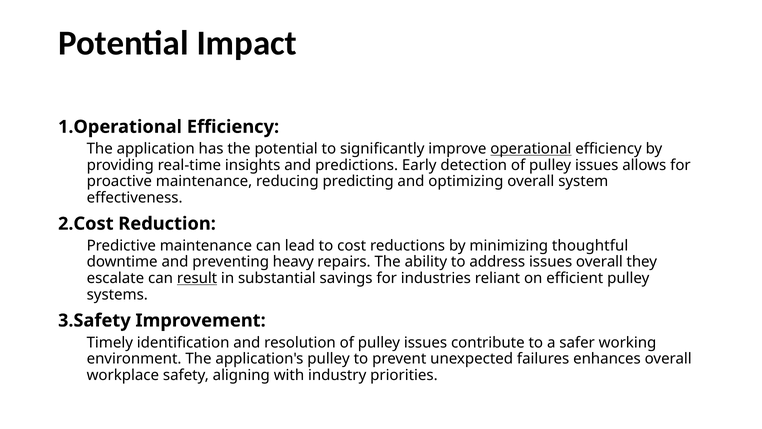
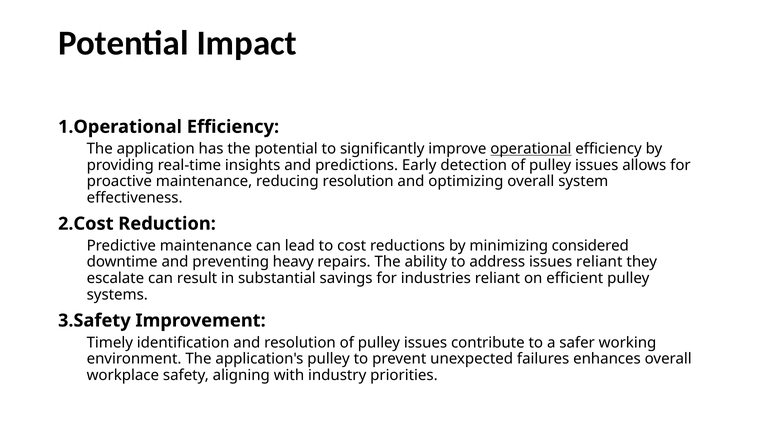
reducing predicting: predicting -> resolution
thoughtful: thoughtful -> considered
issues overall: overall -> reliant
result underline: present -> none
